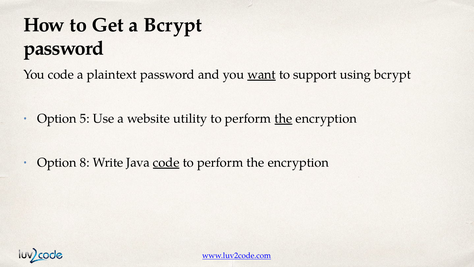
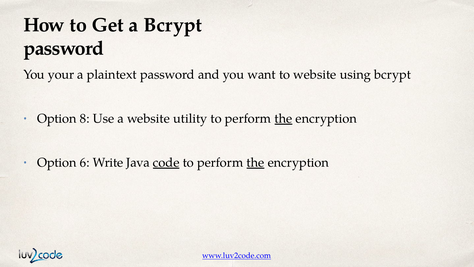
You code: code -> your
want underline: present -> none
to support: support -> website
5: 5 -> 8
8: 8 -> 6
the at (256, 162) underline: none -> present
